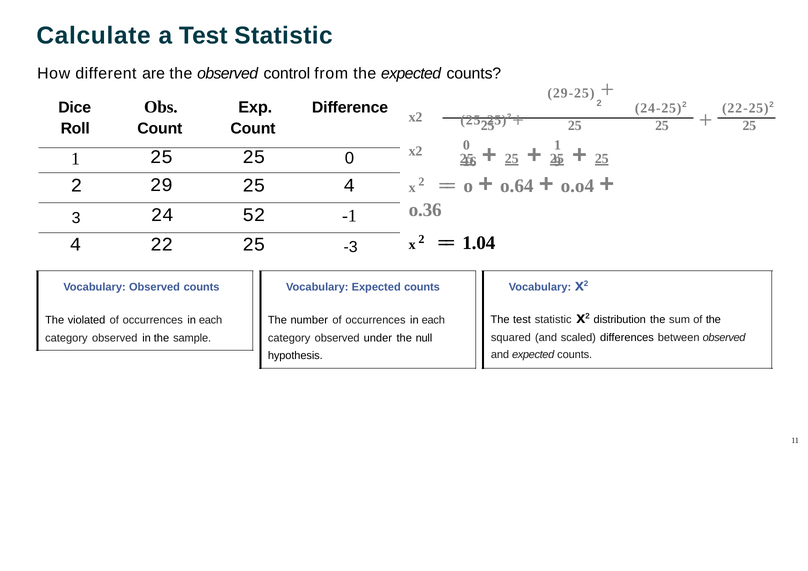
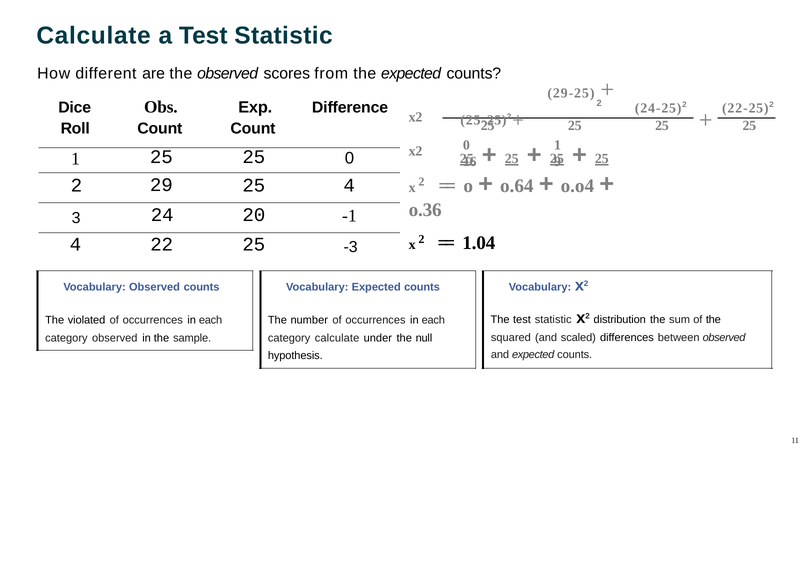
control: control -> scores
52: 52 -> 20
observed at (337, 338): observed -> calculate
